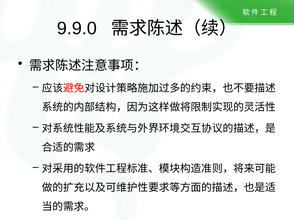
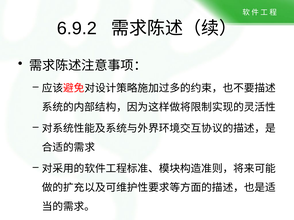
9.9.0: 9.9.0 -> 6.9.2
